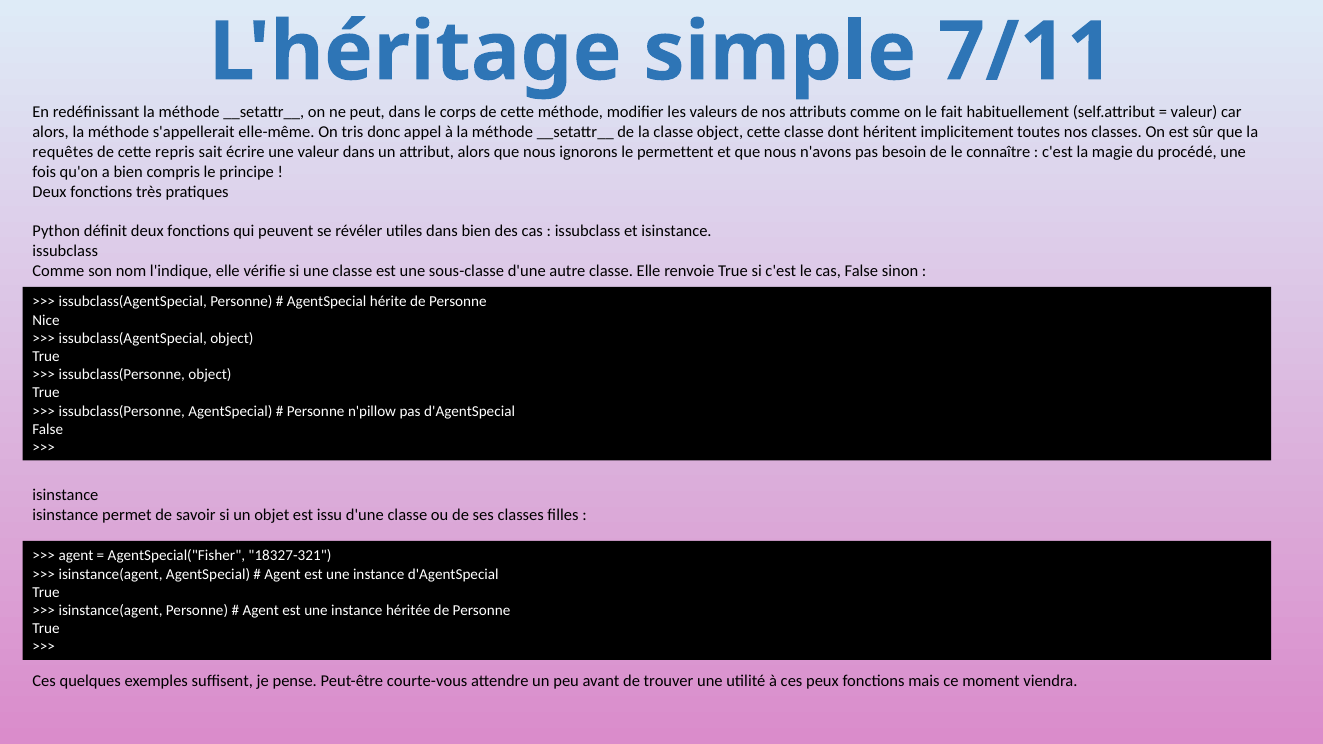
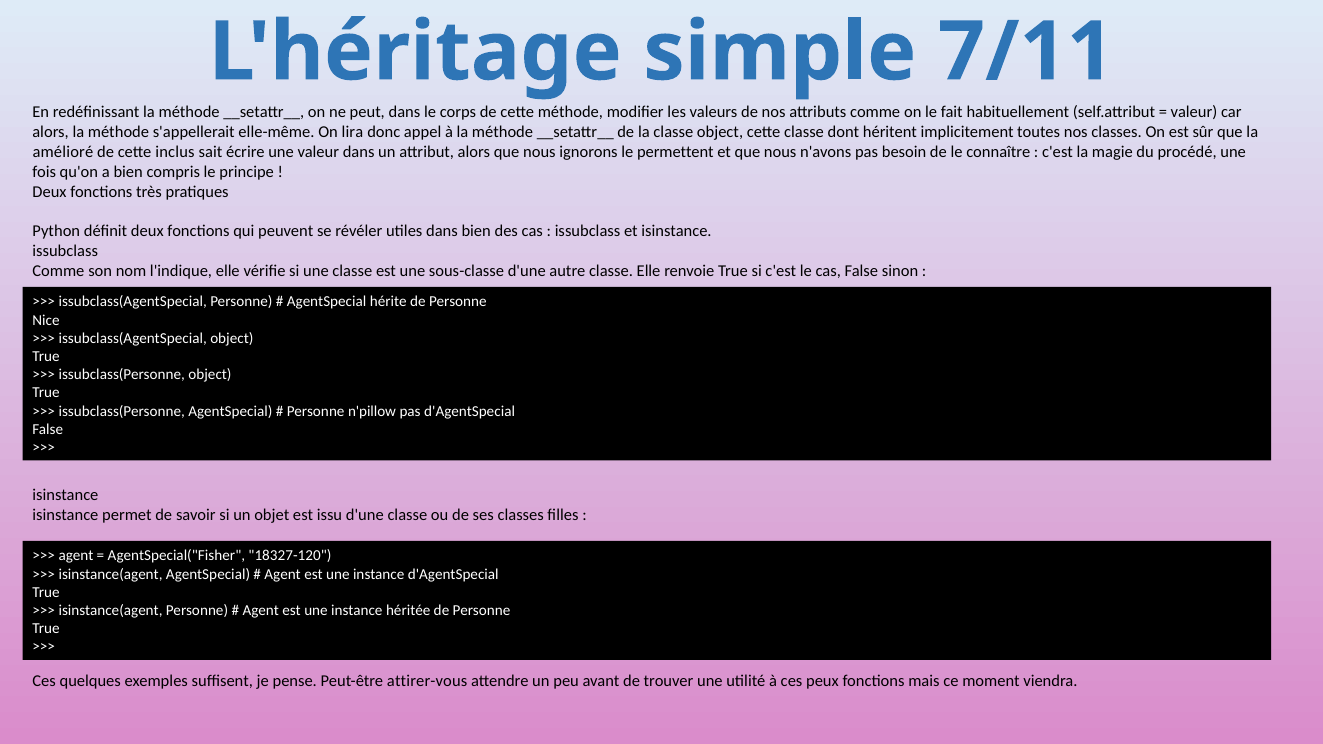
tris: tris -> lira
requêtes: requêtes -> amélioré
repris: repris -> inclus
18327-321: 18327-321 -> 18327-120
courte-vous: courte-vous -> attirer-vous
